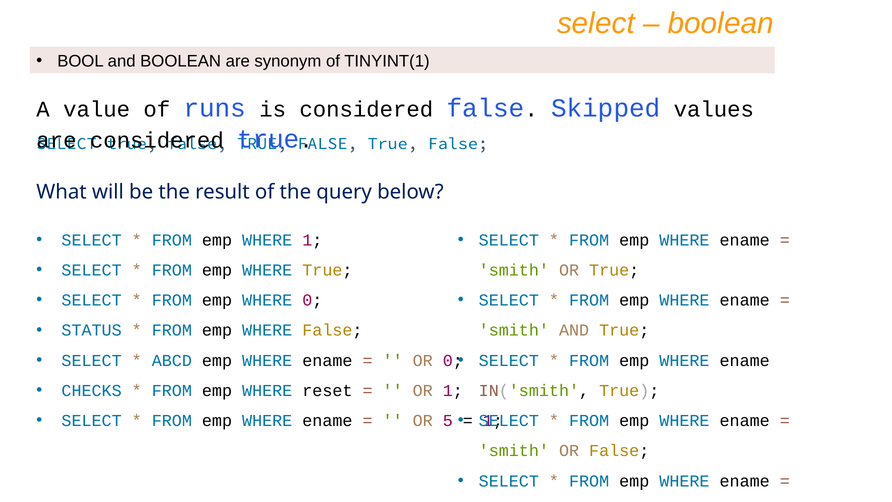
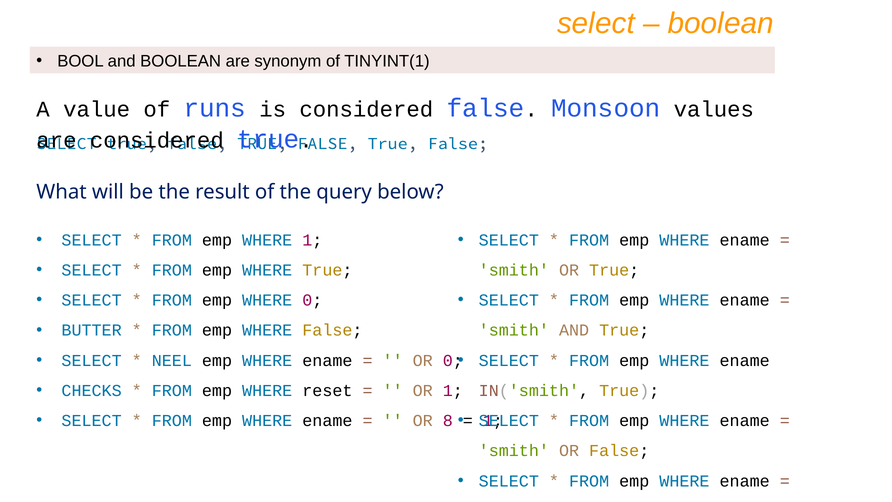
Skipped: Skipped -> Monsoon
STATUS: STATUS -> BUTTER
ABCD: ABCD -> NEEL
5: 5 -> 8
